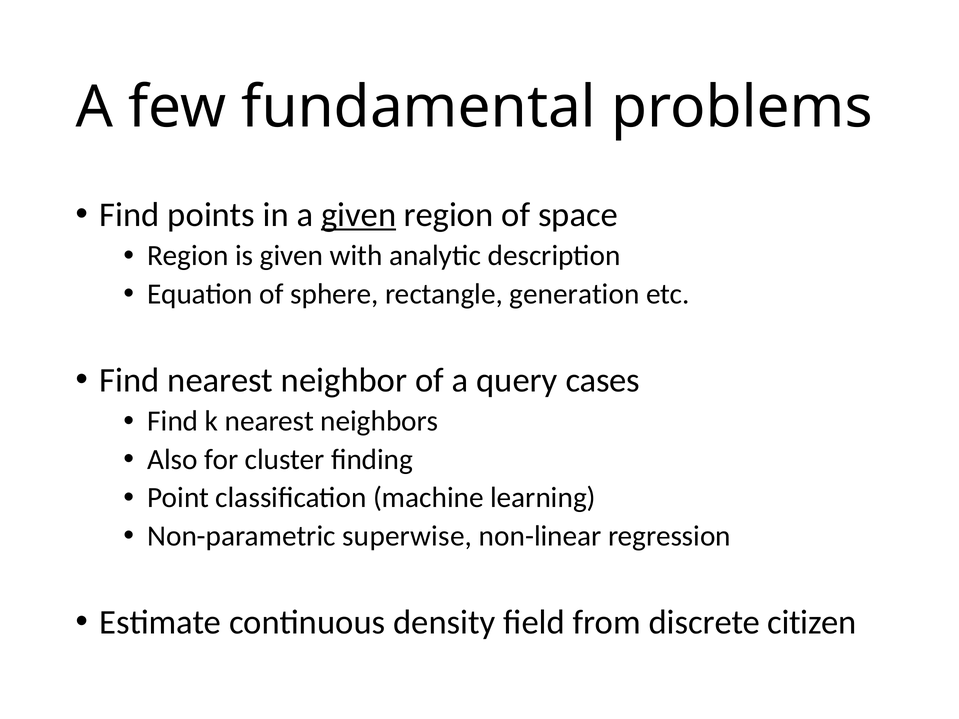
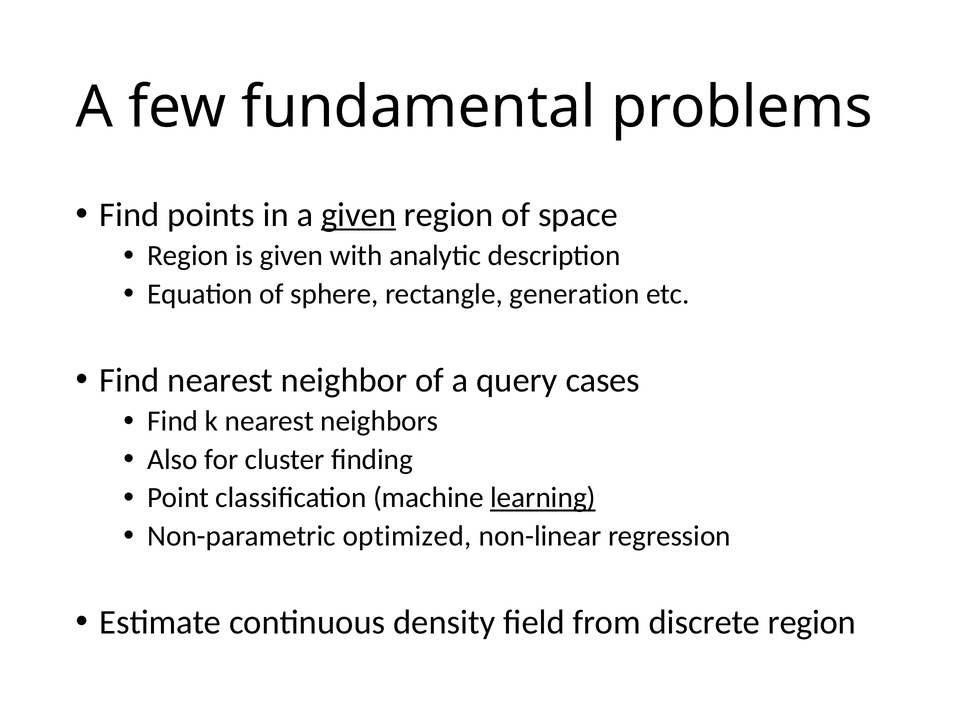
learning underline: none -> present
superwise: superwise -> optimized
discrete citizen: citizen -> region
